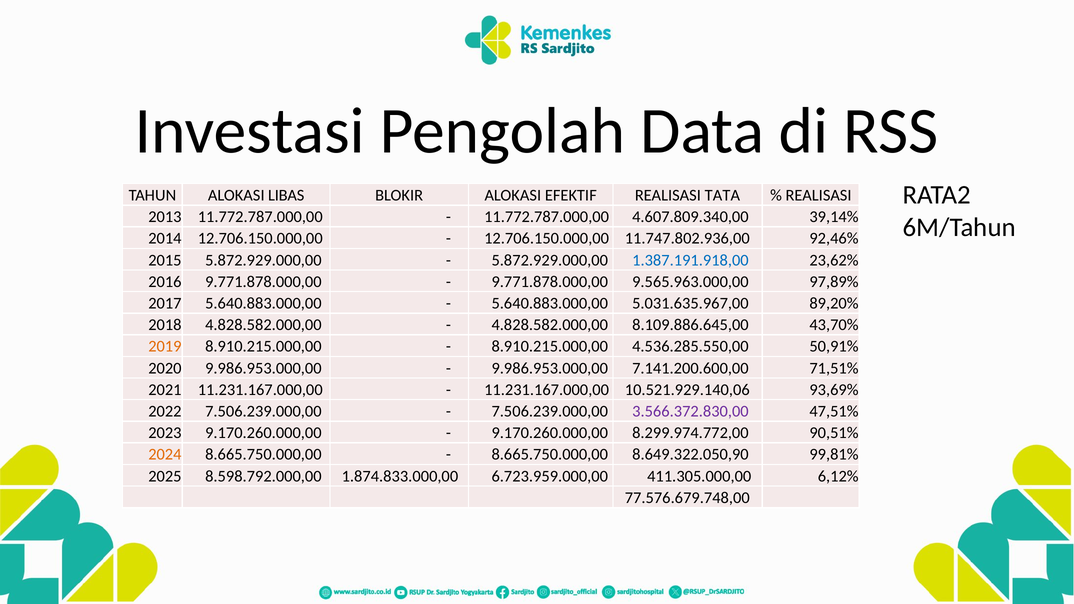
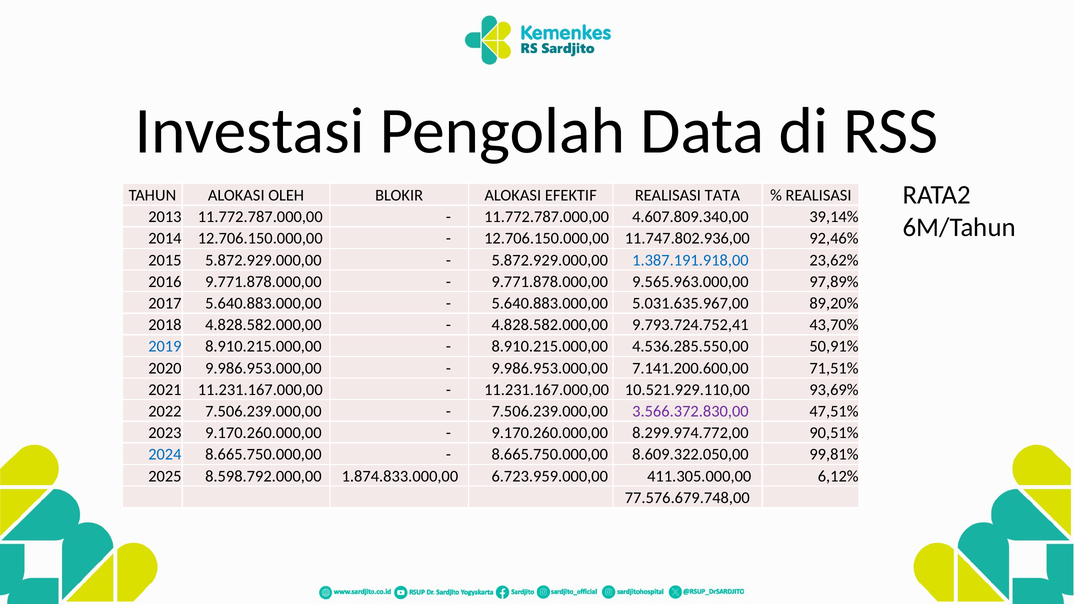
LIBAS: LIBAS -> OLEH
8.109.886.645,00: 8.109.886.645,00 -> 9.793.724.752,41
2019 colour: orange -> blue
10.521.929.140,06: 10.521.929.140,06 -> 10.521.929.110,00
2024 colour: orange -> blue
8.649.322.050,90: 8.649.322.050,90 -> 8.609.322.050,00
